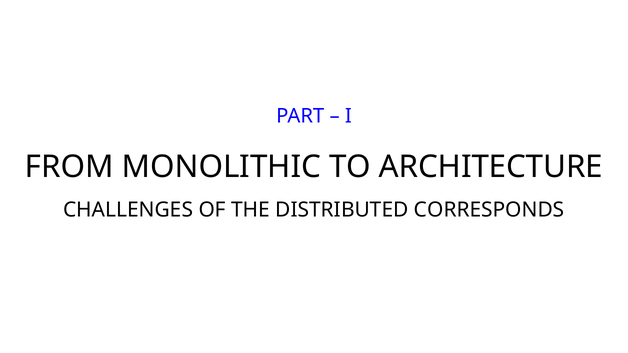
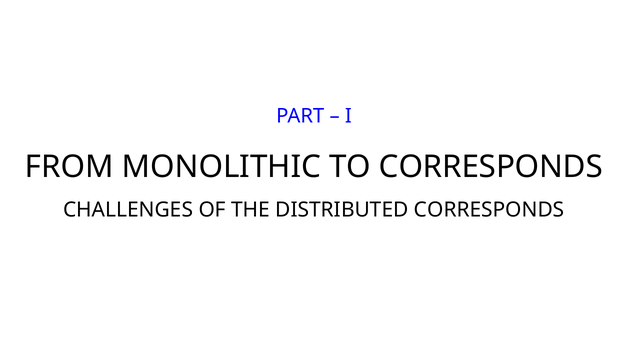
TO ARCHITECTURE: ARCHITECTURE -> CORRESPONDS
